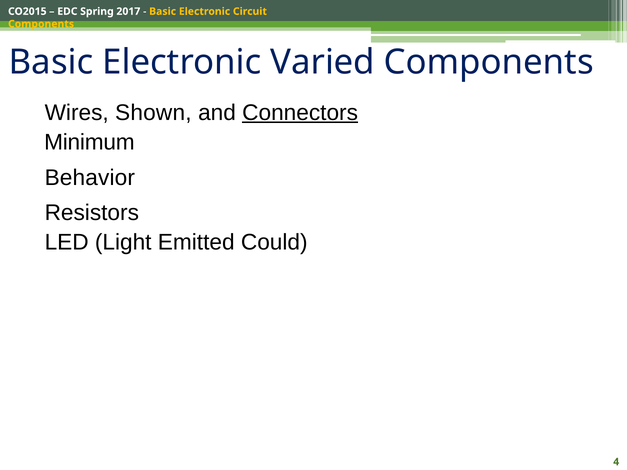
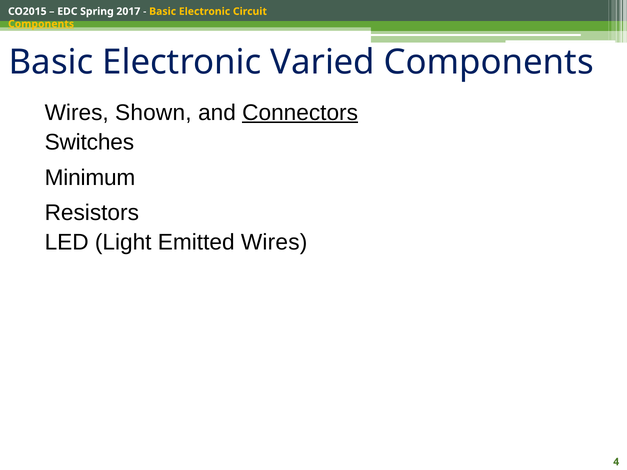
Components at (41, 24) underline: none -> present
Minimum: Minimum -> Switches
Behavior: Behavior -> Minimum
Emitted Could: Could -> Wires
